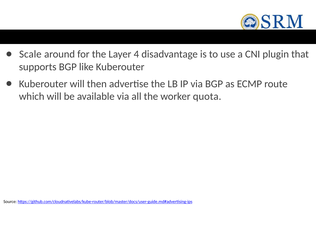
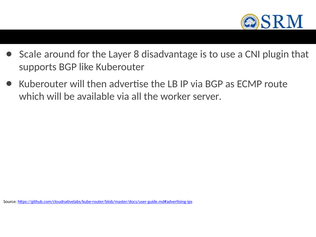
4: 4 -> 8
quota: quota -> server
